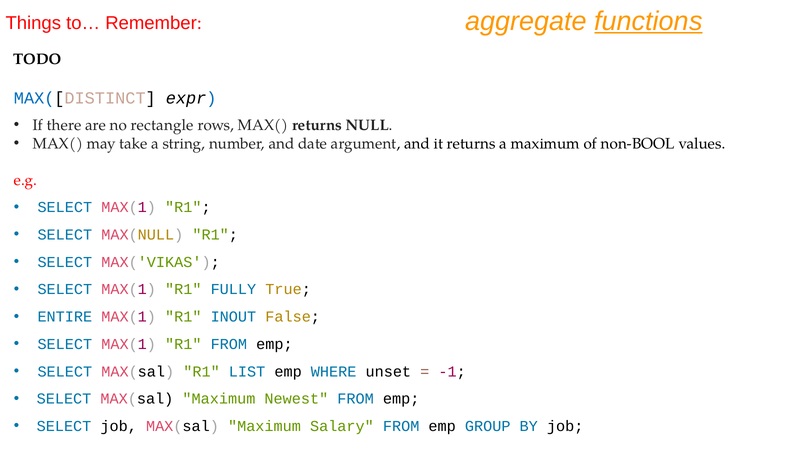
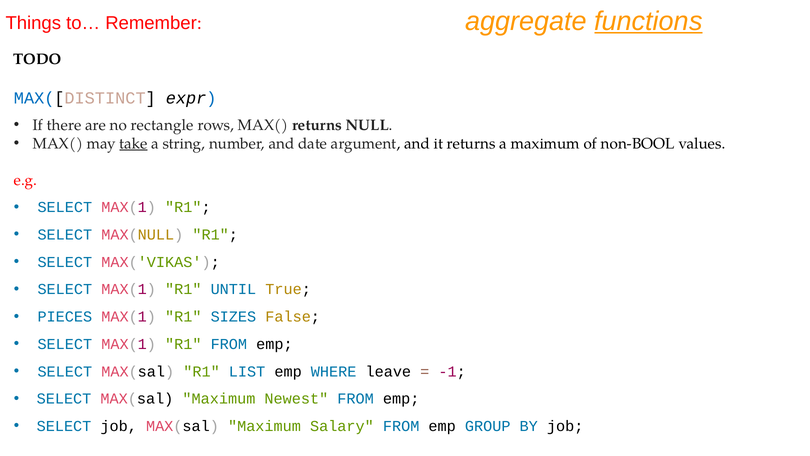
take underline: none -> present
FULLY: FULLY -> UNTIL
ENTIRE: ENTIRE -> PIECES
INOUT: INOUT -> SIZES
unset: unset -> leave
